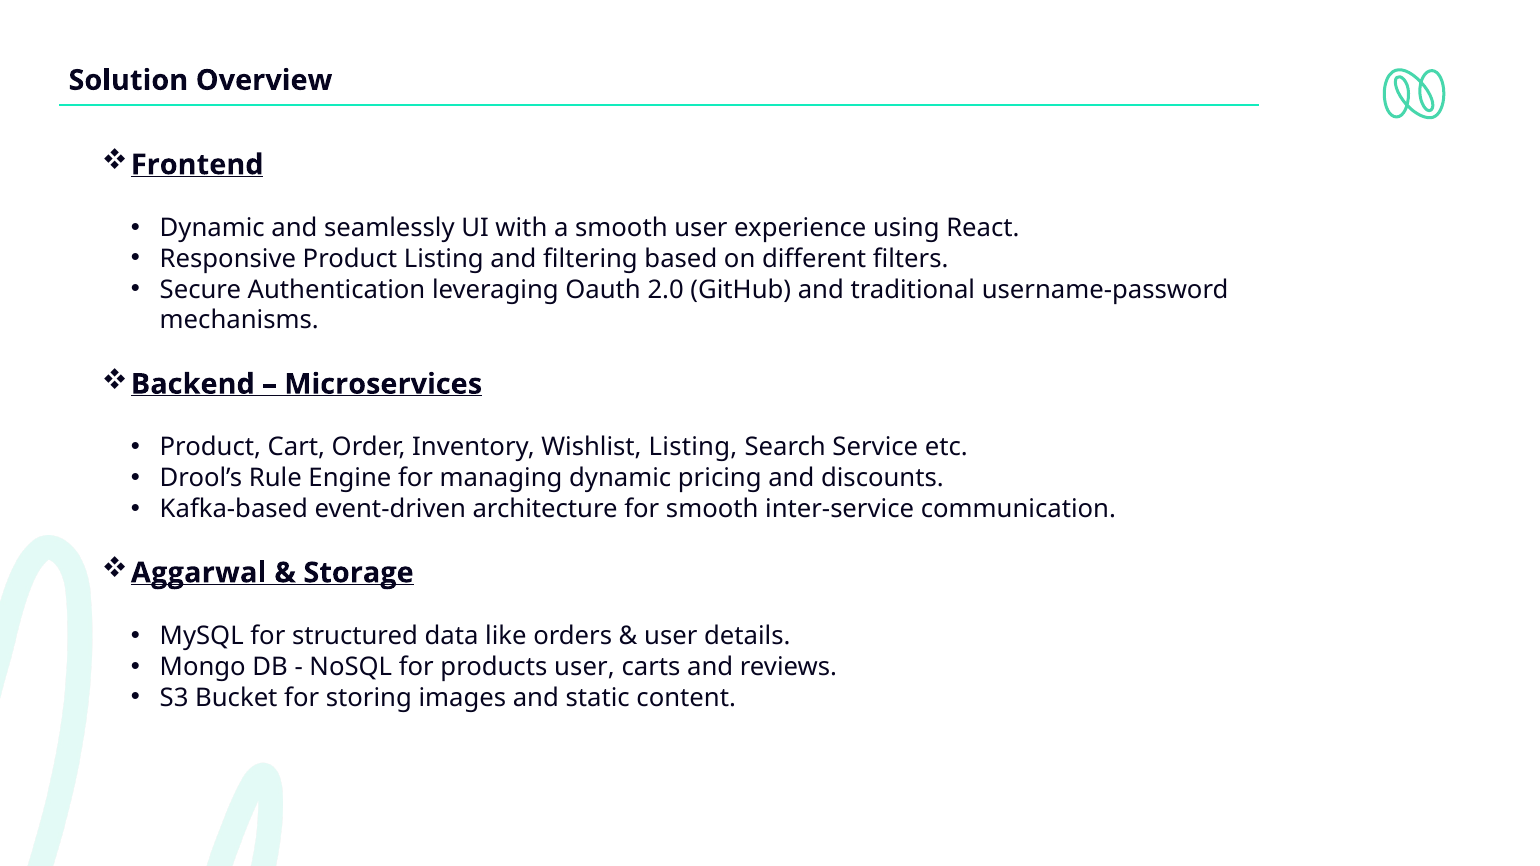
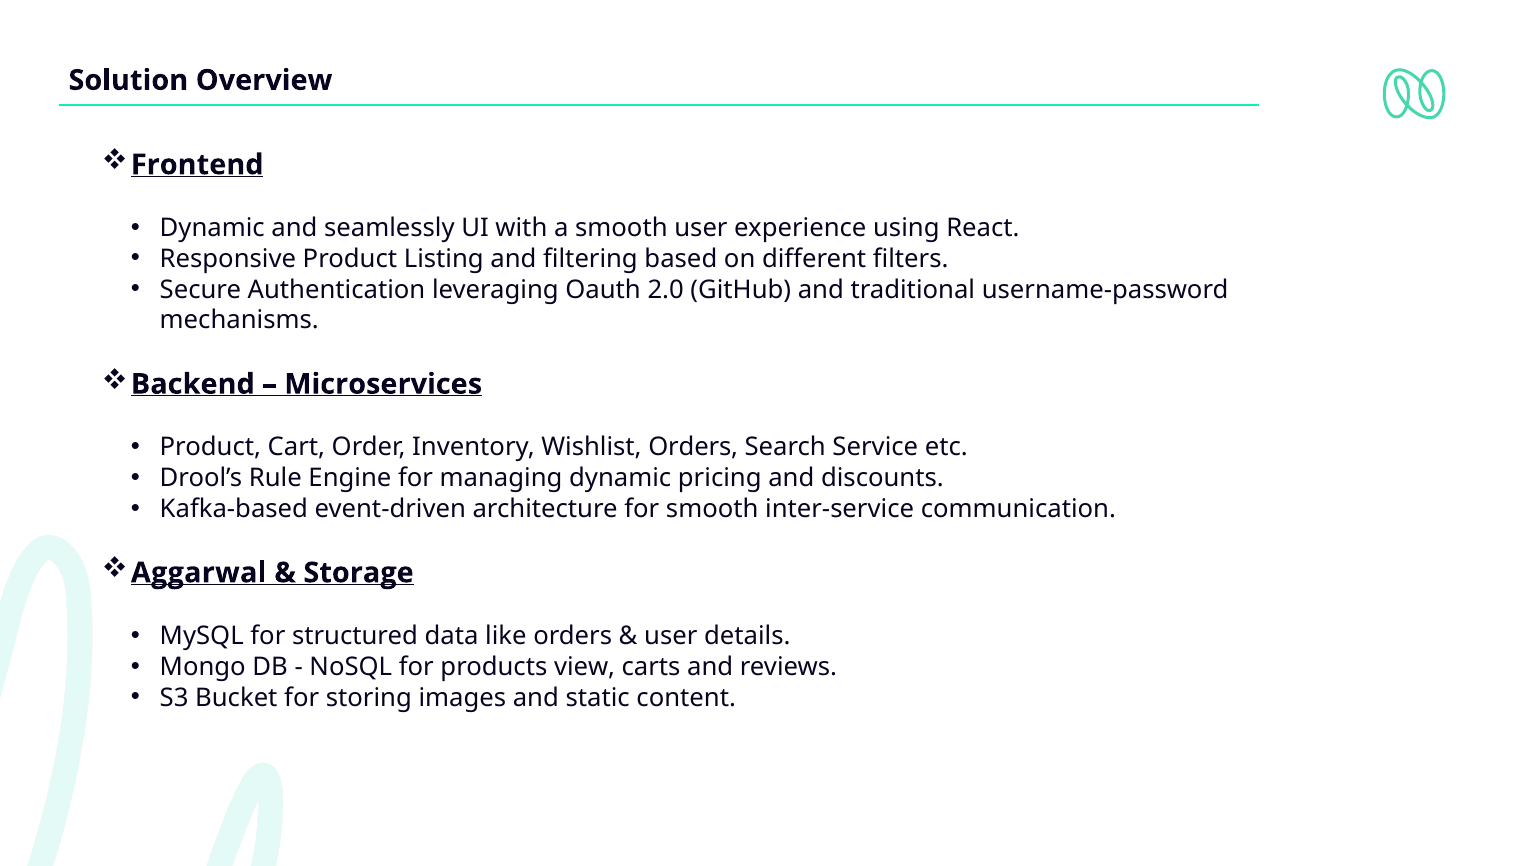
Wishlist Listing: Listing -> Orders
products user: user -> view
